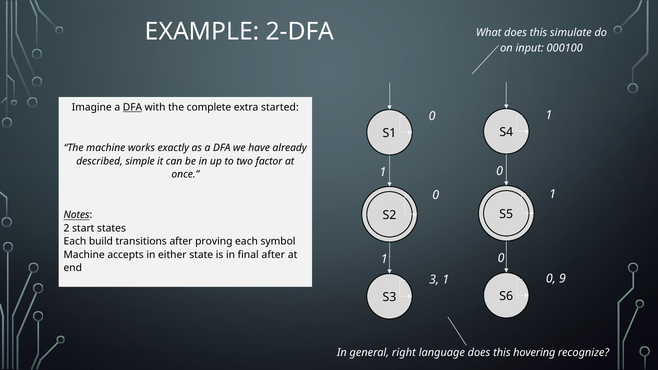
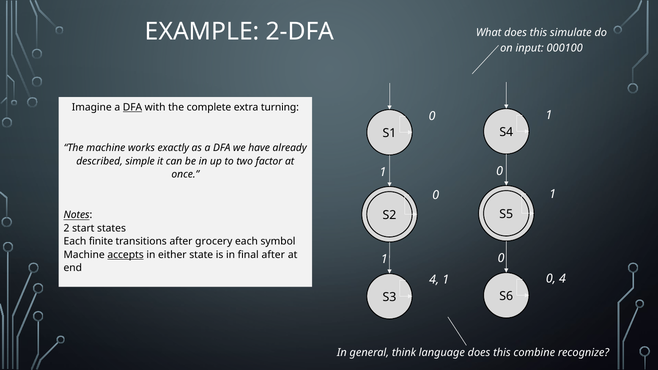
started: started -> turning
build: build -> finite
proving: proving -> grocery
accepts underline: none -> present
0 9: 9 -> 4
3 at (434, 280): 3 -> 4
right: right -> think
hovering: hovering -> combine
